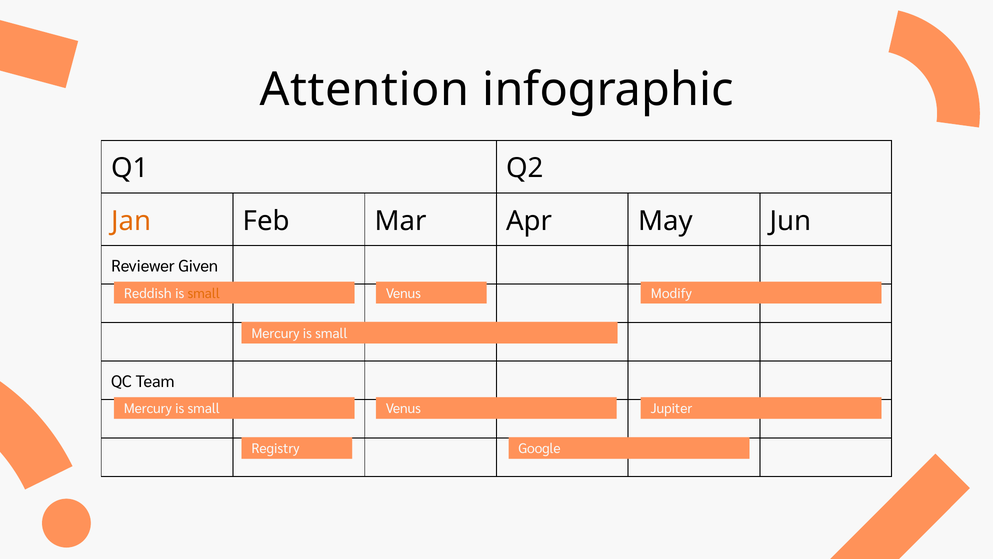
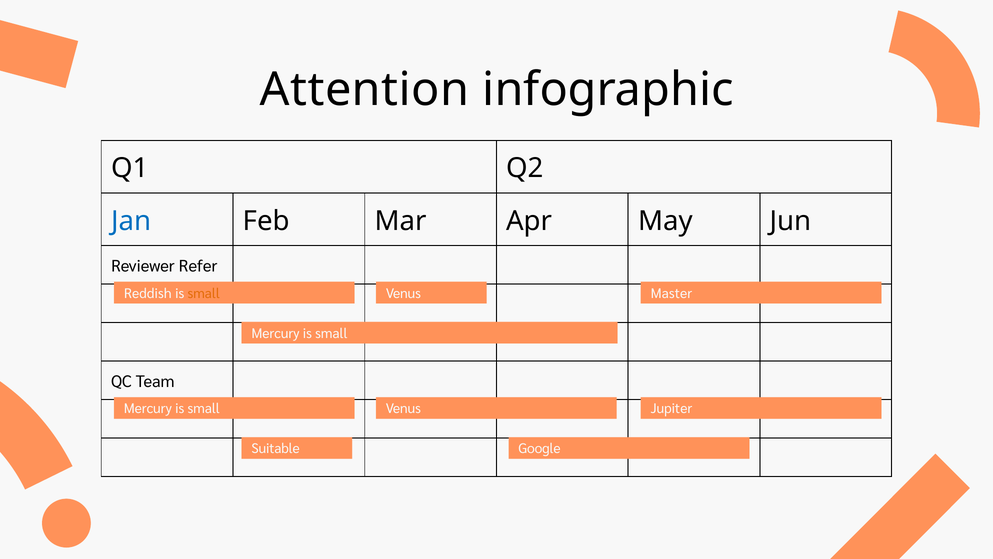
Jan colour: orange -> blue
Given: Given -> Refer
Modify: Modify -> Master
Registry: Registry -> Suitable
